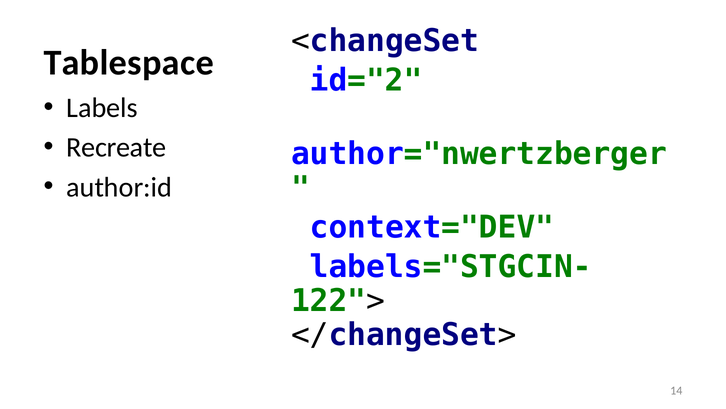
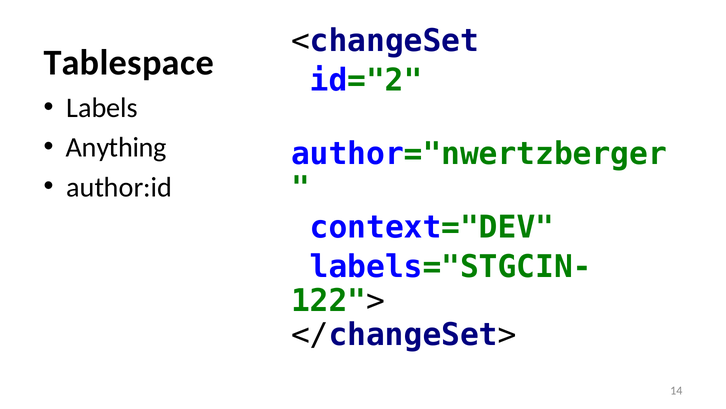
Recreate: Recreate -> Anything
